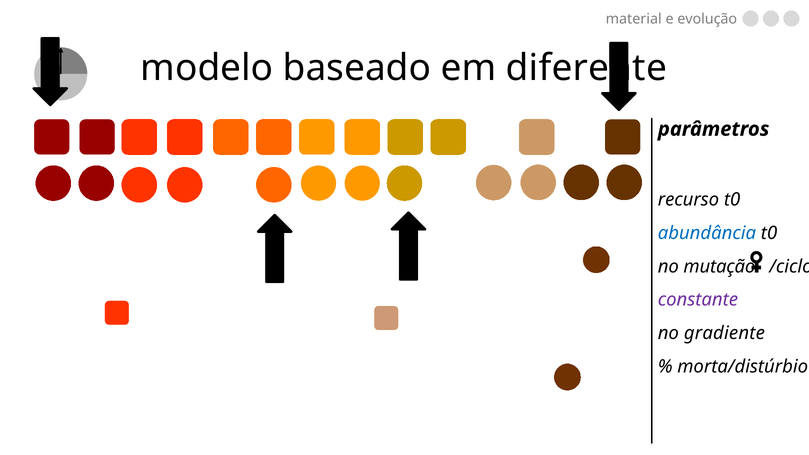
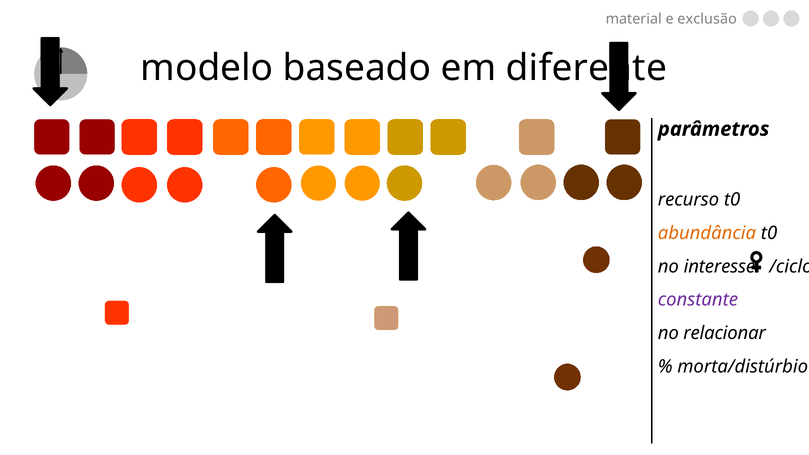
evolução: evolução -> exclusão
abundância colour: blue -> orange
mutação: mutação -> interesse
gradiente: gradiente -> relacionar
